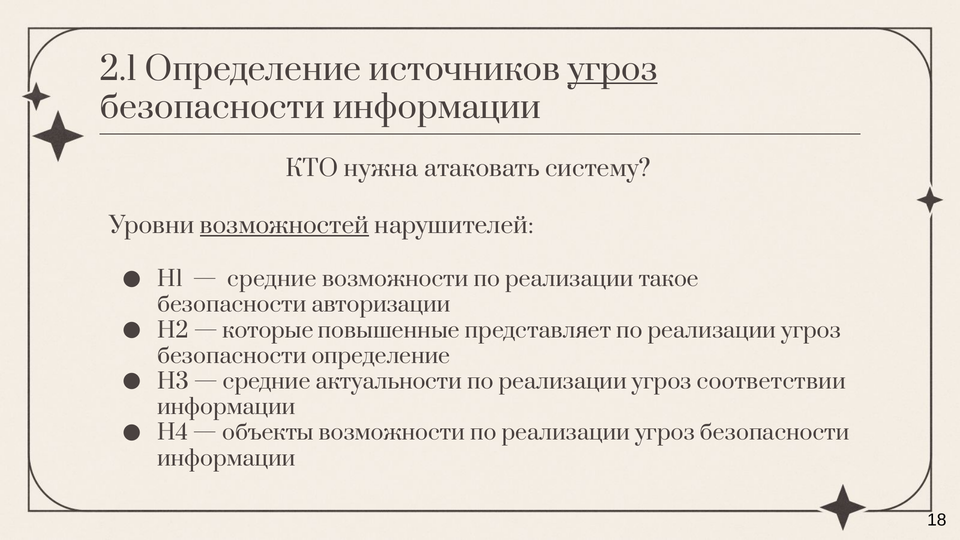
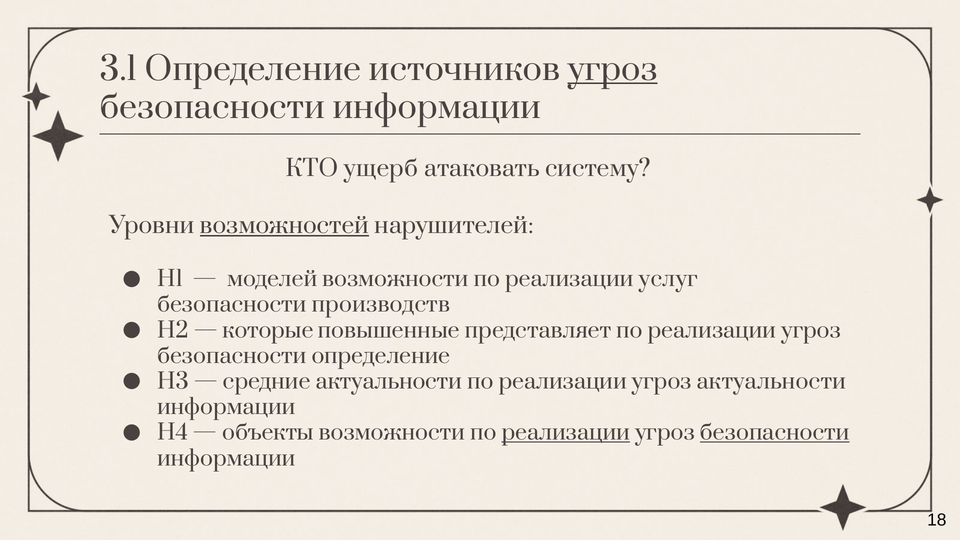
2.1: 2.1 -> 3.1
нужна: нужна -> ущерб
средние at (272, 279): средние -> моделей
такое: такое -> услуг
авторизации: авторизации -> производств
угроз соответствии: соответствии -> актуальности
реализации at (566, 433) underline: none -> present
безопасности at (775, 433) underline: none -> present
